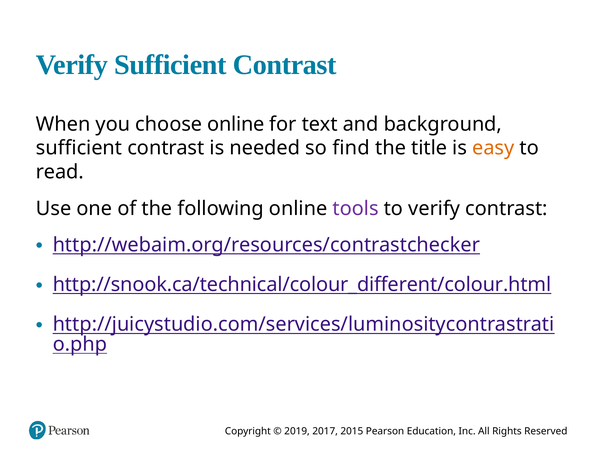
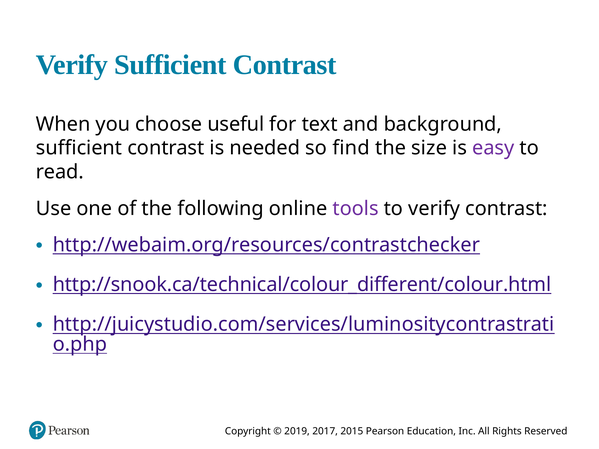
choose online: online -> useful
title: title -> size
easy colour: orange -> purple
